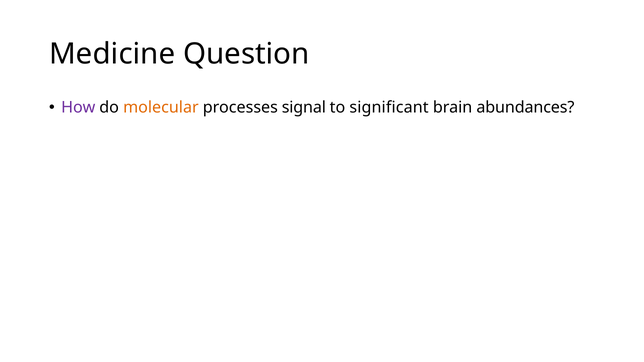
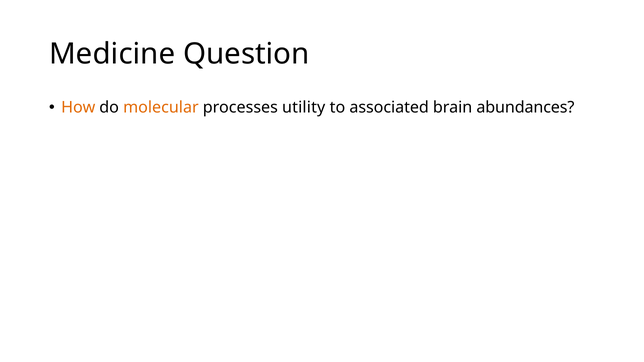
How colour: purple -> orange
signal: signal -> utility
significant: significant -> associated
